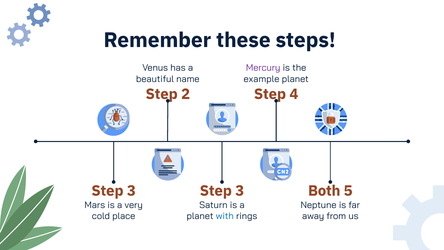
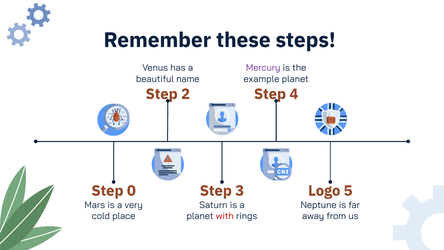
3 at (131, 191): 3 -> 0
Both: Both -> Logo
with colour: blue -> red
